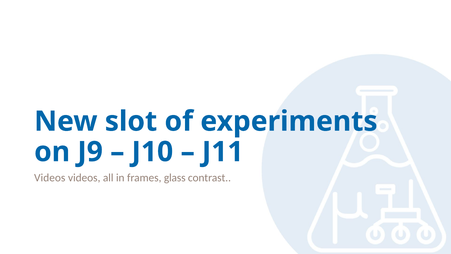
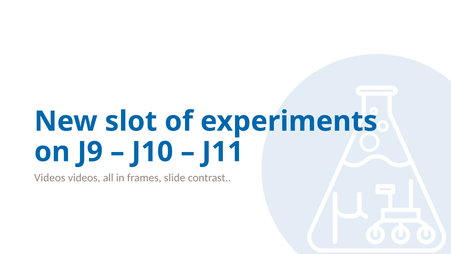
glass: glass -> slide
